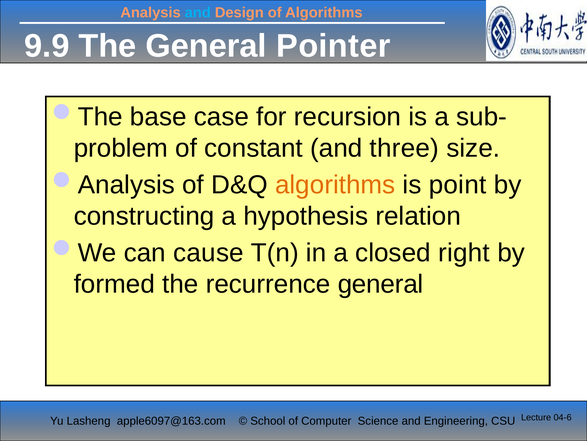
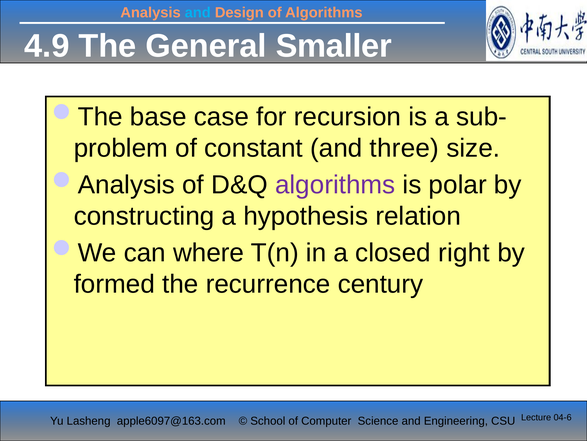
9.9: 9.9 -> 4.9
Pointer: Pointer -> Smaller
algorithms at (335, 185) colour: orange -> purple
point: point -> polar
cause: cause -> where
recurrence general: general -> century
